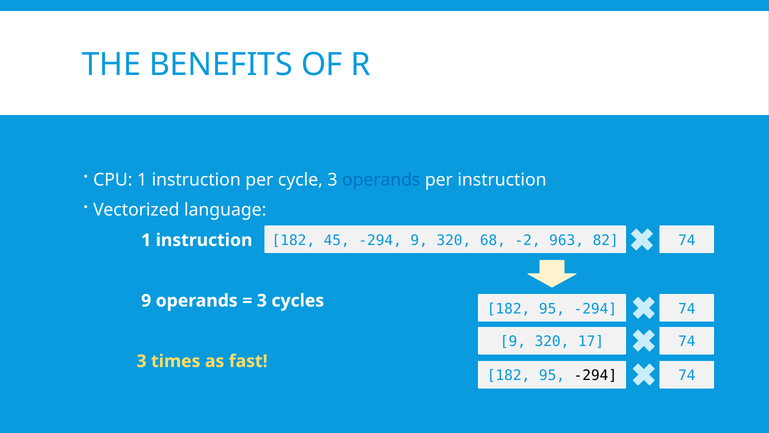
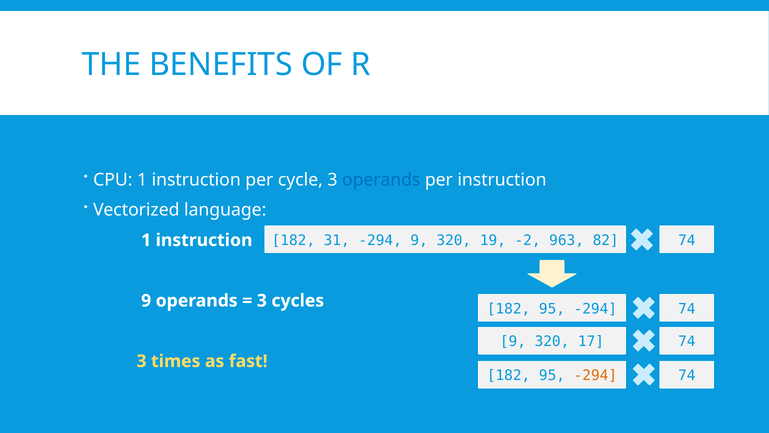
45: 45 -> 31
68: 68 -> 19
-294 at (595, 375) colour: black -> orange
